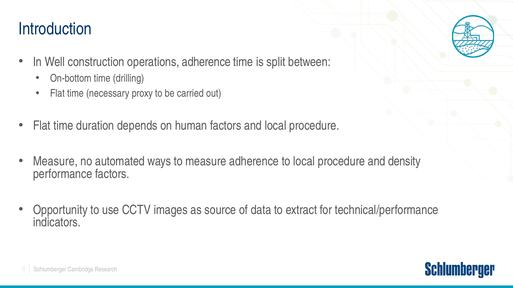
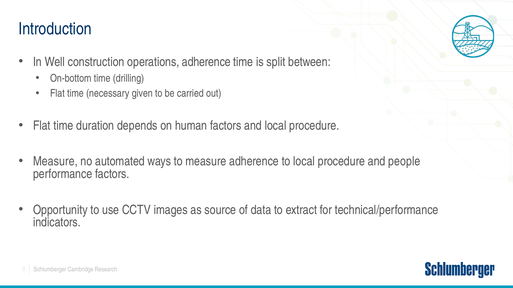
proxy: proxy -> given
density: density -> people
